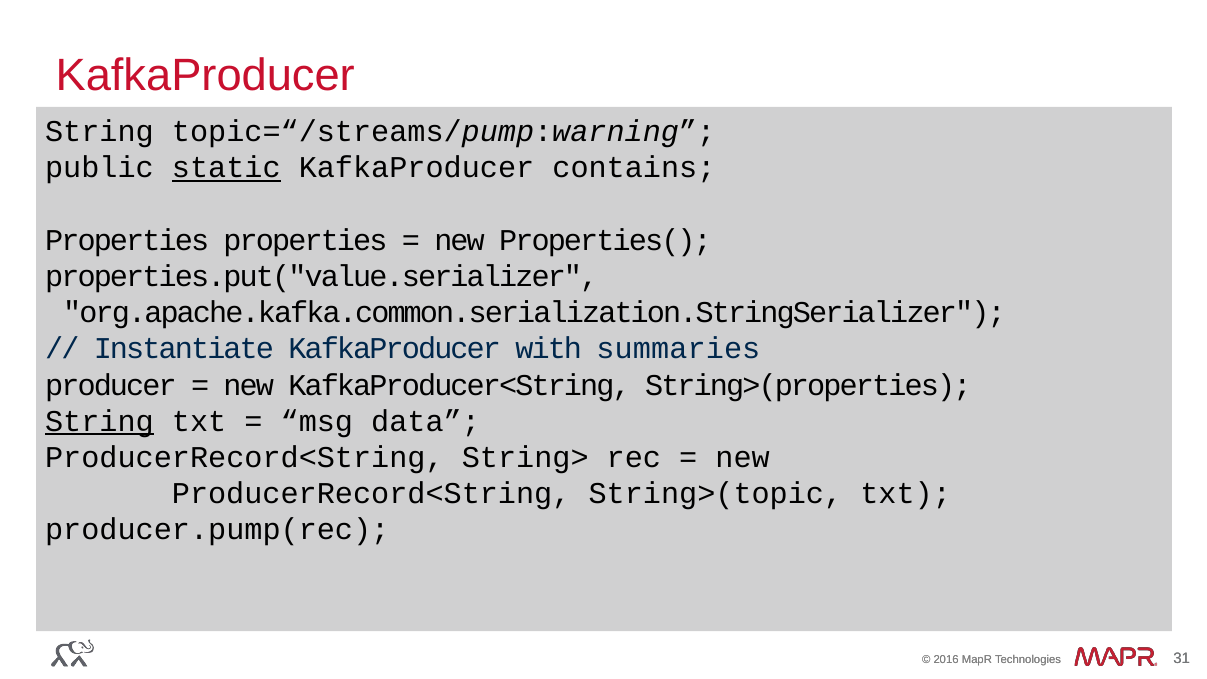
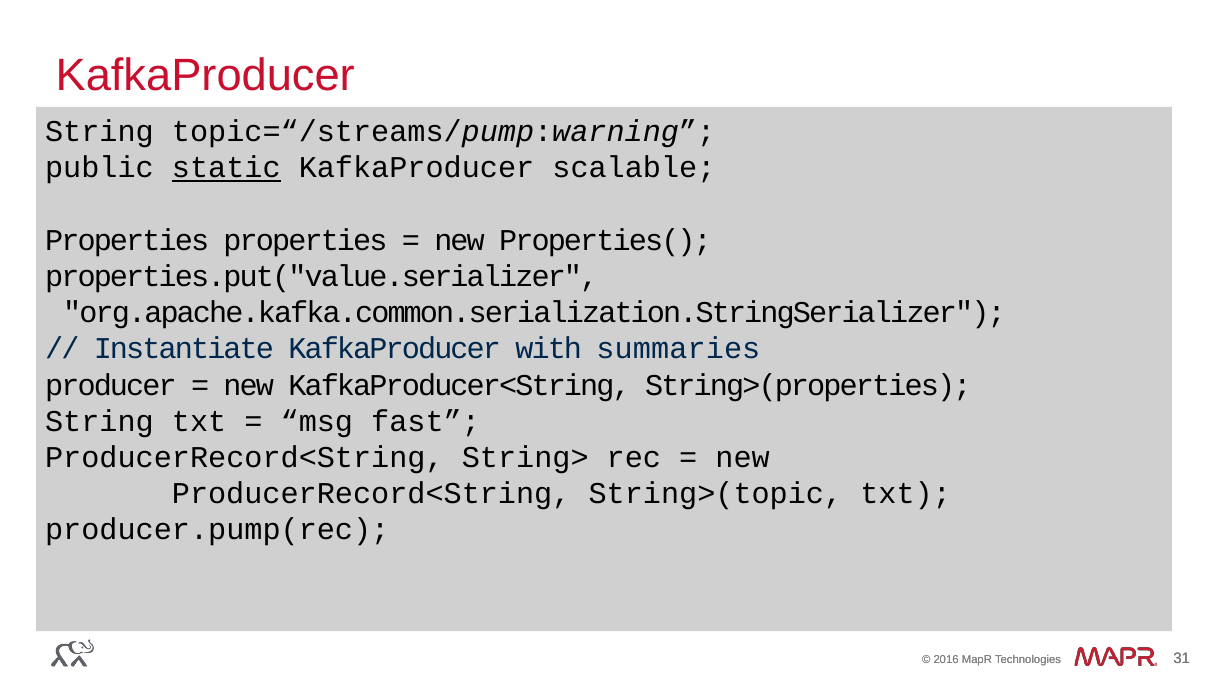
contains: contains -> scalable
String at (99, 421) underline: present -> none
data: data -> fast
